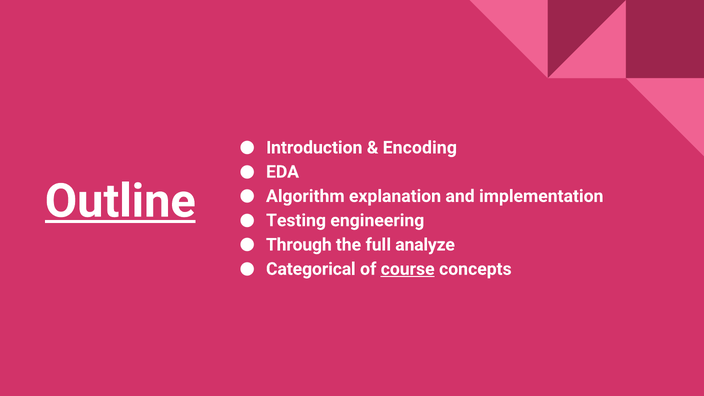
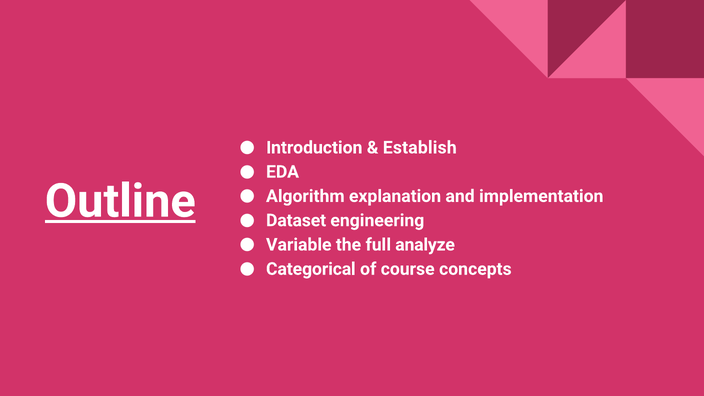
Encoding: Encoding -> Establish
Testing: Testing -> Dataset
Through: Through -> Variable
course underline: present -> none
